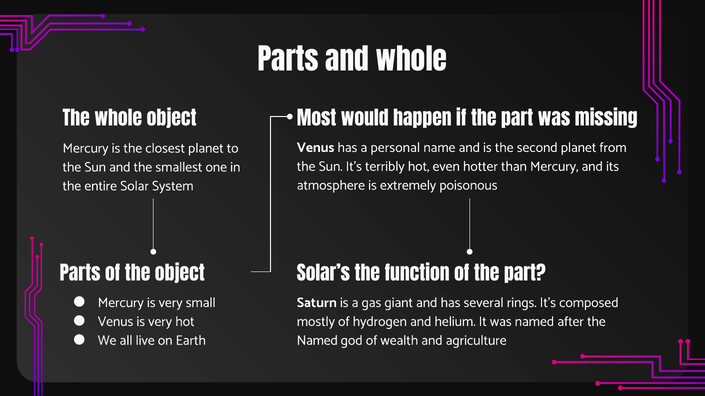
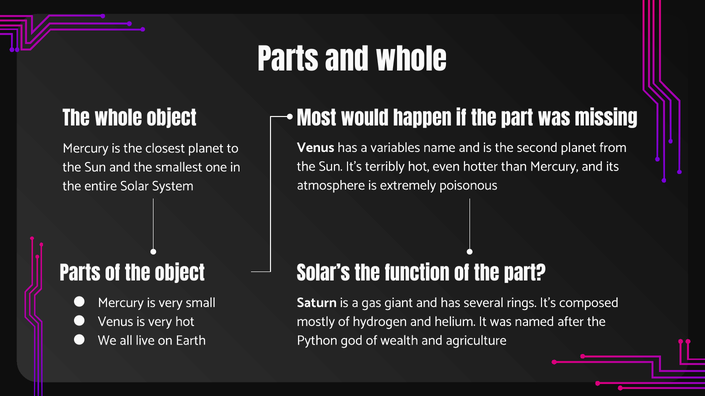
personal: personal -> variables
Named at (317, 341): Named -> Python
